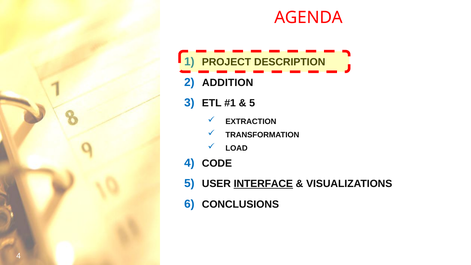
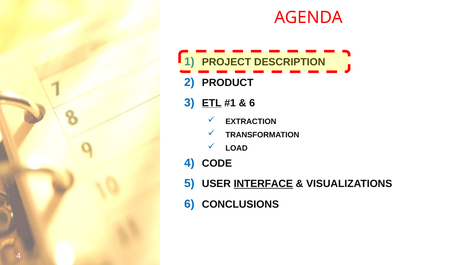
ADDITION: ADDITION -> PRODUCT
ETL underline: none -> present
5 at (252, 103): 5 -> 6
